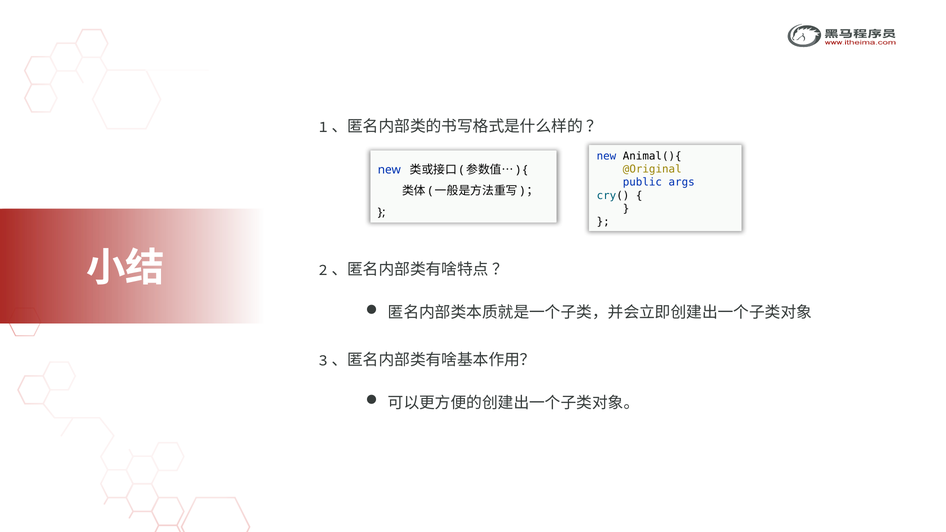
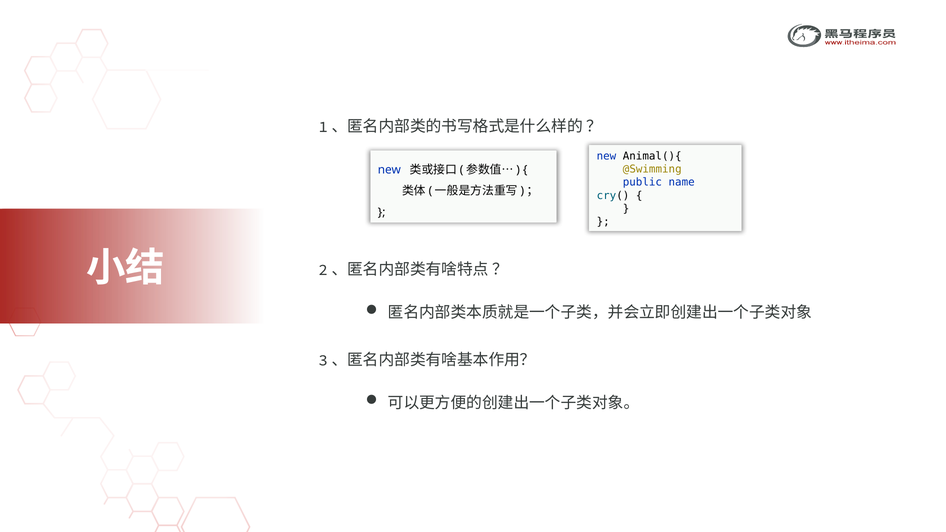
@Original: @Original -> @Swimming
args: args -> name
